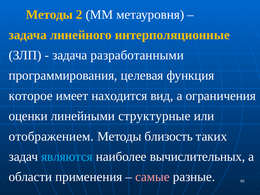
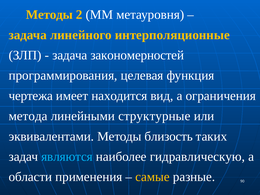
разработанными: разработанными -> закономерностей
которое: которое -> чертежа
оценки: оценки -> метода
отображением: отображением -> эквивалентами
вычислительных: вычислительных -> гидравлическую
самые colour: pink -> yellow
